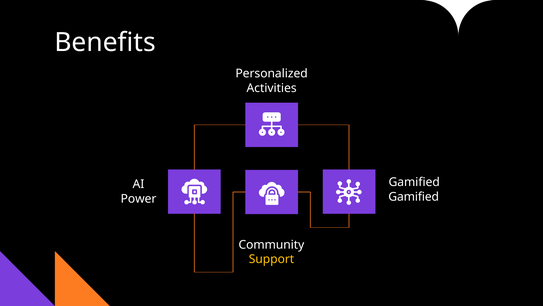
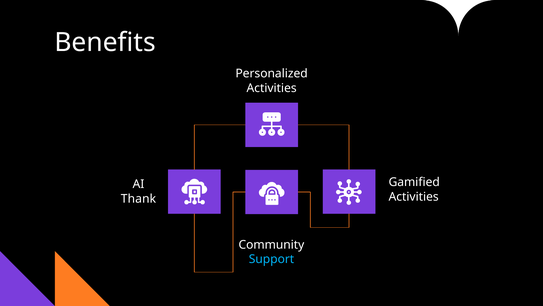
Gamified at (414, 196): Gamified -> Activities
Power: Power -> Thank
Support colour: yellow -> light blue
